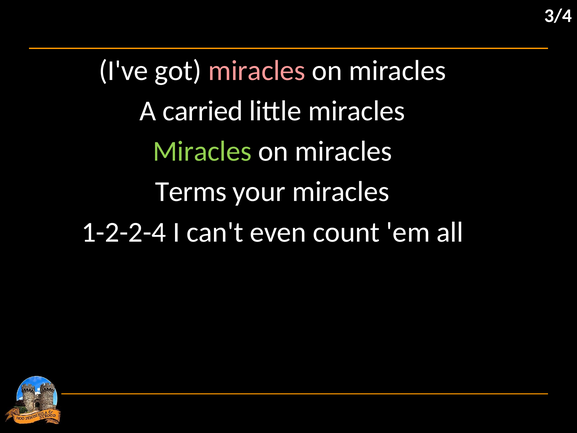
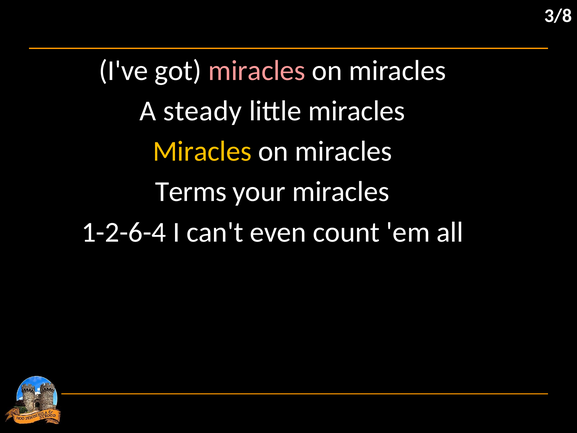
3/4: 3/4 -> 3/8
carried: carried -> steady
Miracles at (202, 151) colour: light green -> yellow
1-2-2-4: 1-2-2-4 -> 1-2-6-4
